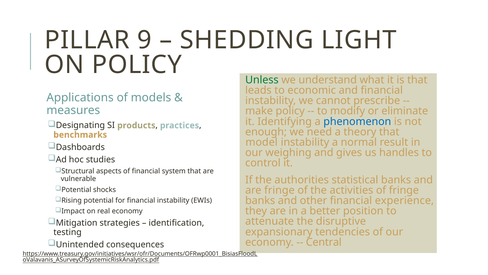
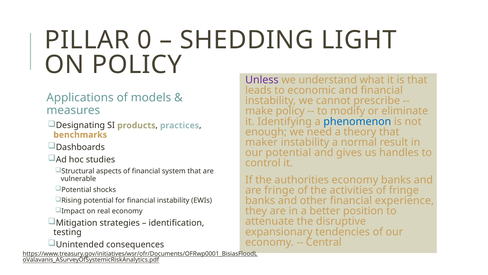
9: 9 -> 0
Unless colour: green -> purple
model: model -> maker
our weighing: weighing -> potential
authorities statistical: statistical -> economy
